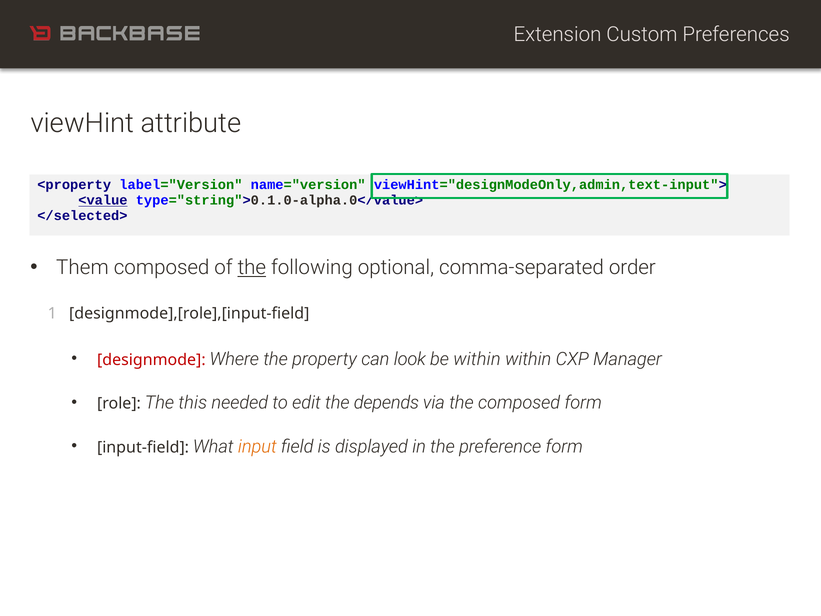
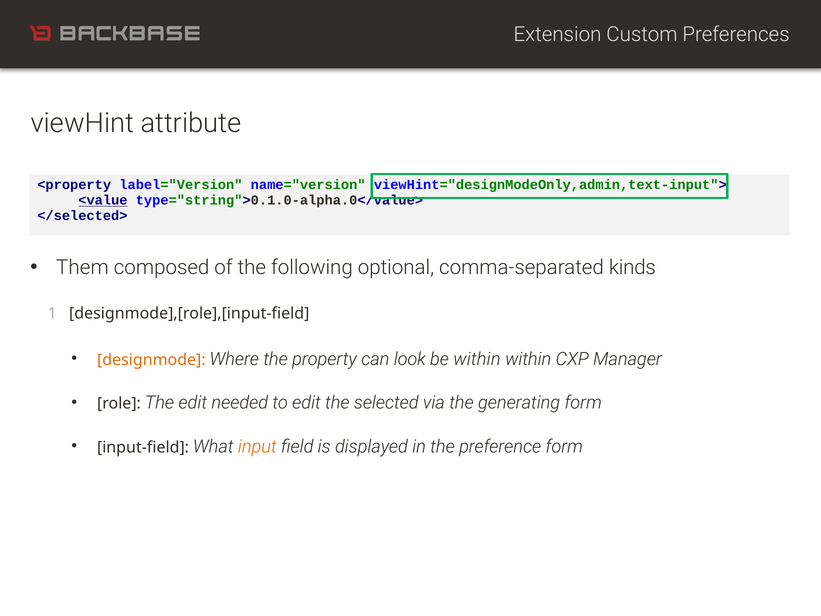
the at (252, 267) underline: present -> none
order: order -> kinds
designmode colour: red -> orange
The this: this -> edit
depends: depends -> selected
the composed: composed -> generating
